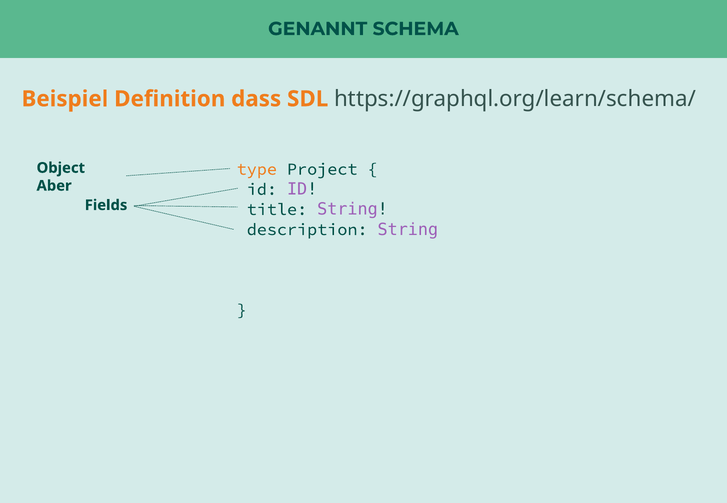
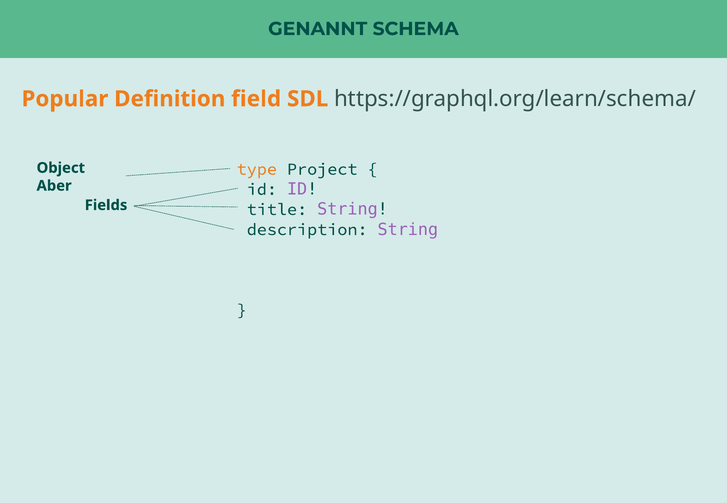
Beispiel: Beispiel -> Popular
dass: dass -> field
